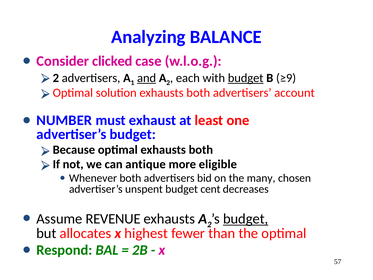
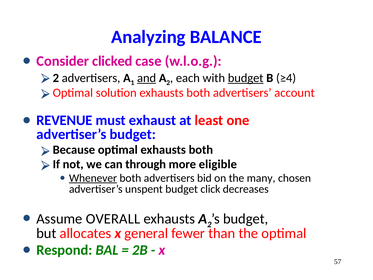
≥9: ≥9 -> ≥4
NUMBER: NUMBER -> REVENUE
antique: antique -> through
Whenever underline: none -> present
cent: cent -> click
REVENUE: REVENUE -> OVERALL
budget at (246, 219) underline: present -> none
highest: highest -> general
